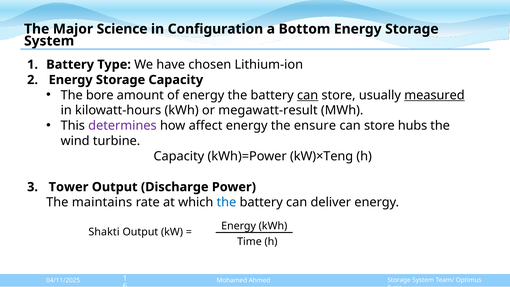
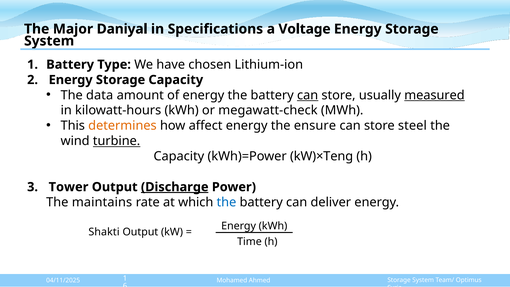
Science: Science -> Daniyal
Configuration: Configuration -> Specifications
Bottom: Bottom -> Voltage
bore: bore -> data
megawatt-result: megawatt-result -> megawatt-check
determines colour: purple -> orange
hubs: hubs -> steel
turbine underline: none -> present
Discharge underline: none -> present
